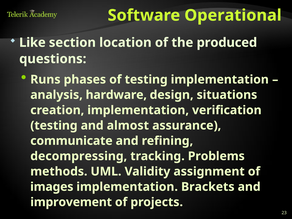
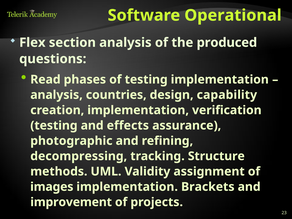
Like: Like -> Flex
section location: location -> analysis
Runs: Runs -> Read
hardware: hardware -> countries
situations: situations -> capability
almost: almost -> effects
communicate: communicate -> photographic
Problems: Problems -> Structure
